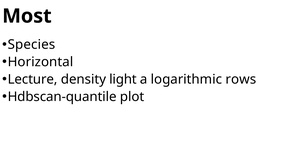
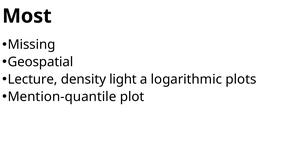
Species: Species -> Missing
Horizontal: Horizontal -> Geospatial
rows: rows -> plots
Hdbscan-quantile: Hdbscan-quantile -> Mention-quantile
